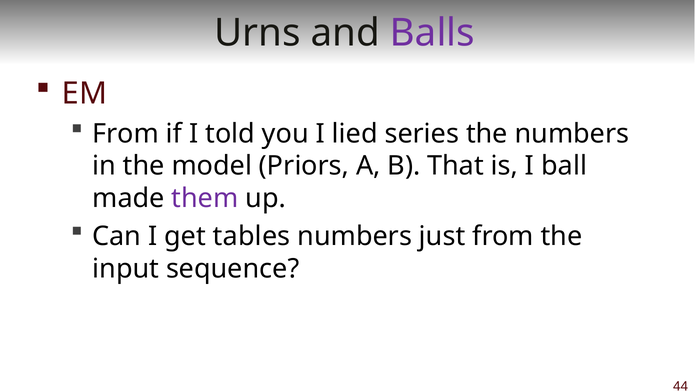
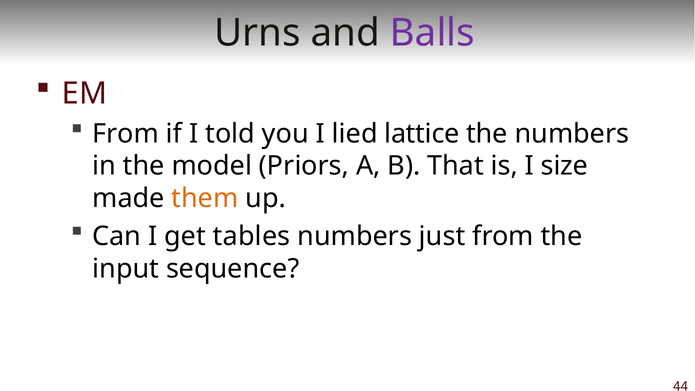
series: series -> lattice
ball: ball -> size
them colour: purple -> orange
